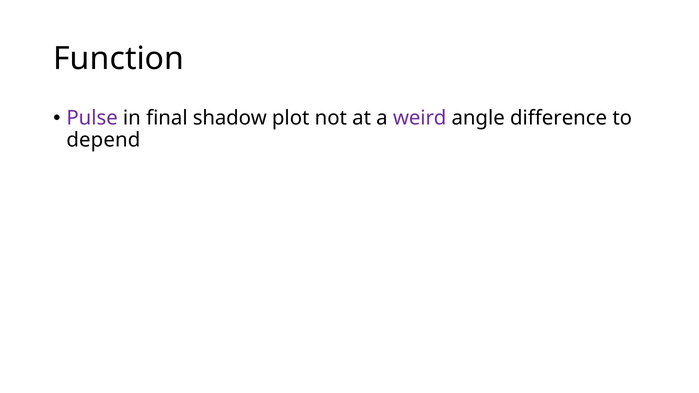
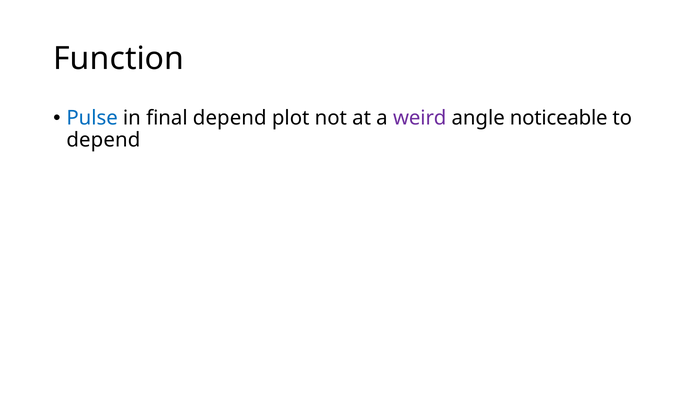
Pulse colour: purple -> blue
final shadow: shadow -> depend
difference: difference -> noticeable
